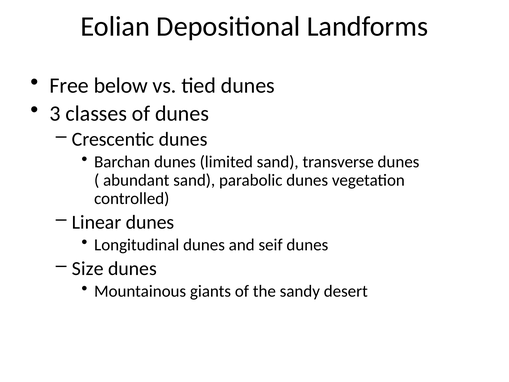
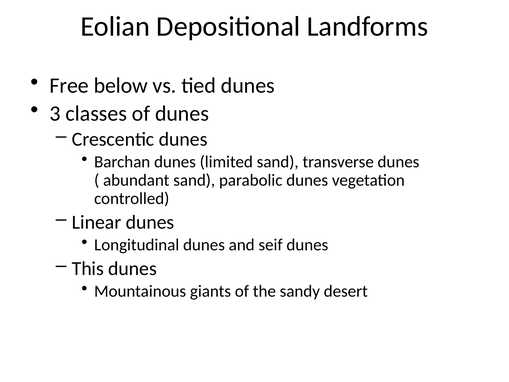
Size: Size -> This
